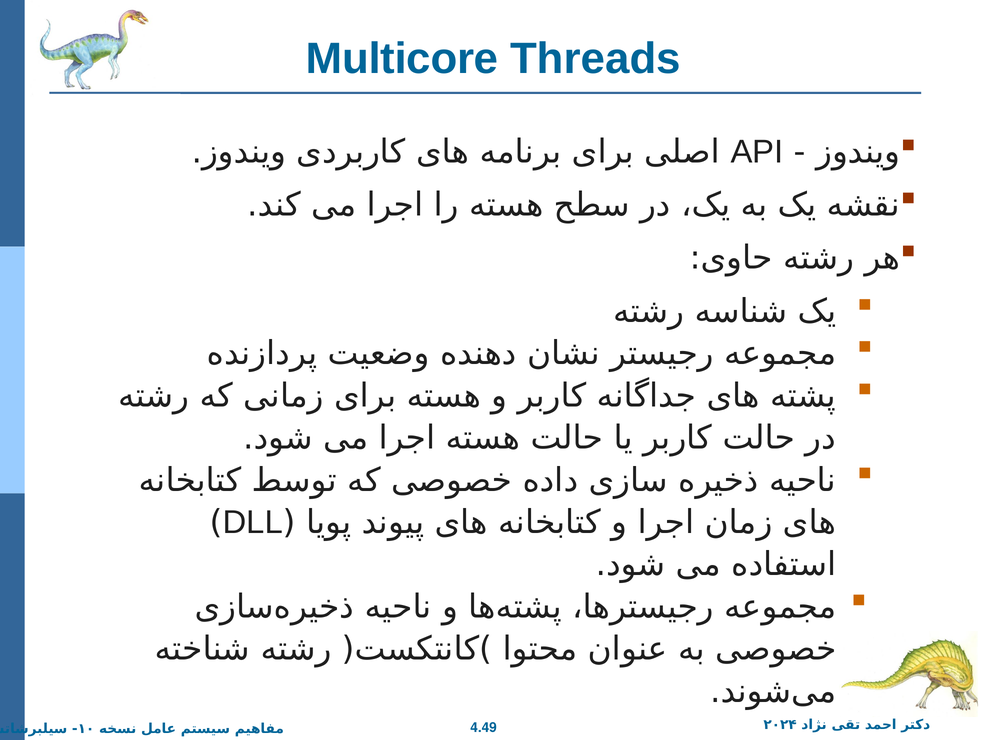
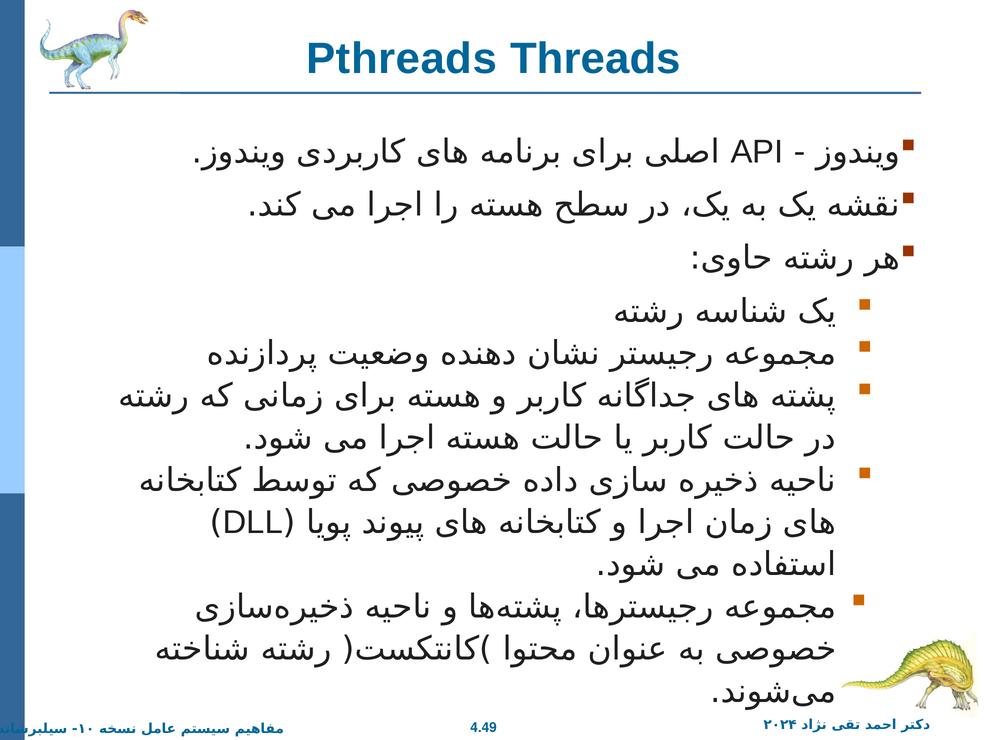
Multicore: Multicore -> Pthreads
